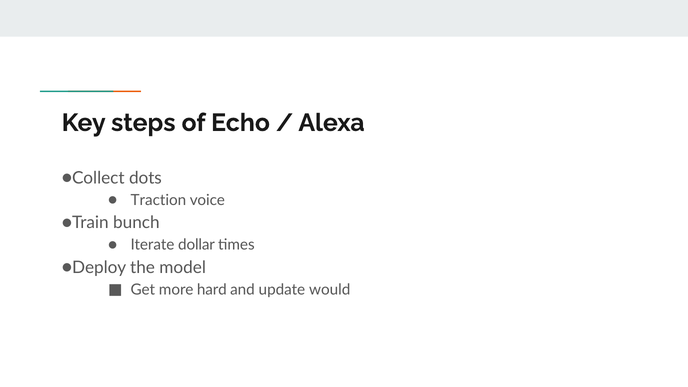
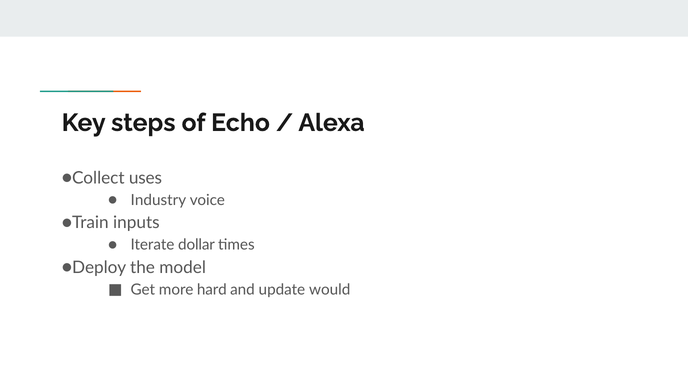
dots: dots -> uses
Traction: Traction -> Industry
bunch: bunch -> inputs
